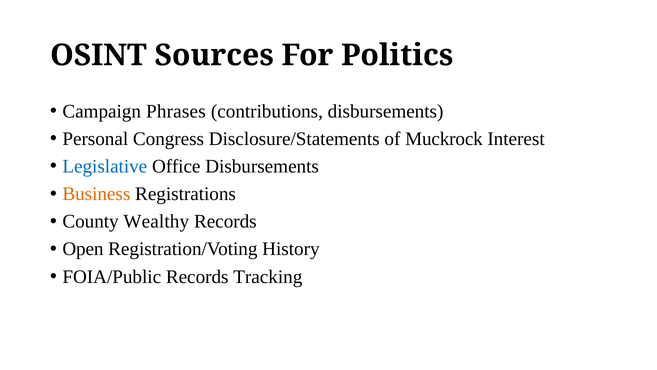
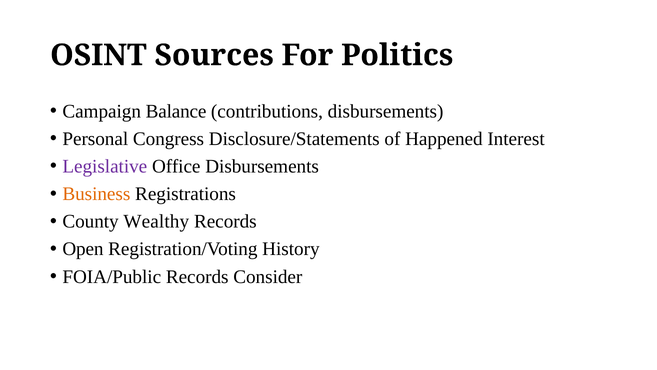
Phrases: Phrases -> Balance
Muckrock: Muckrock -> Happened
Legislative colour: blue -> purple
Tracking: Tracking -> Consider
